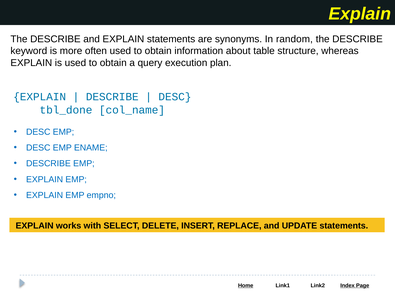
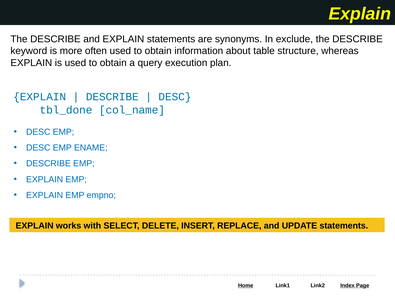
random: random -> exclude
